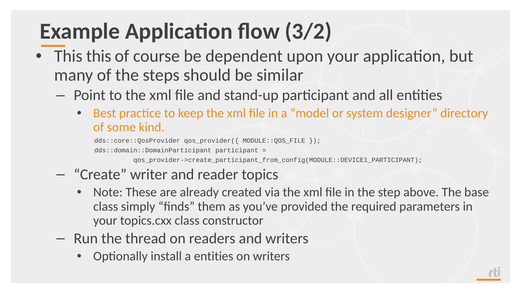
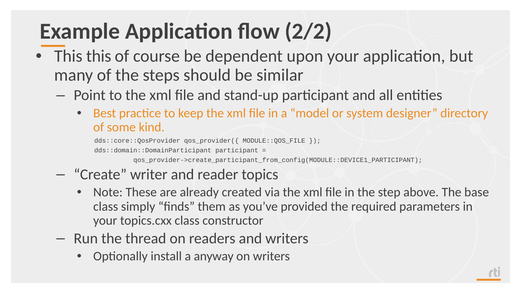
3/2: 3/2 -> 2/2
a entities: entities -> anyway
